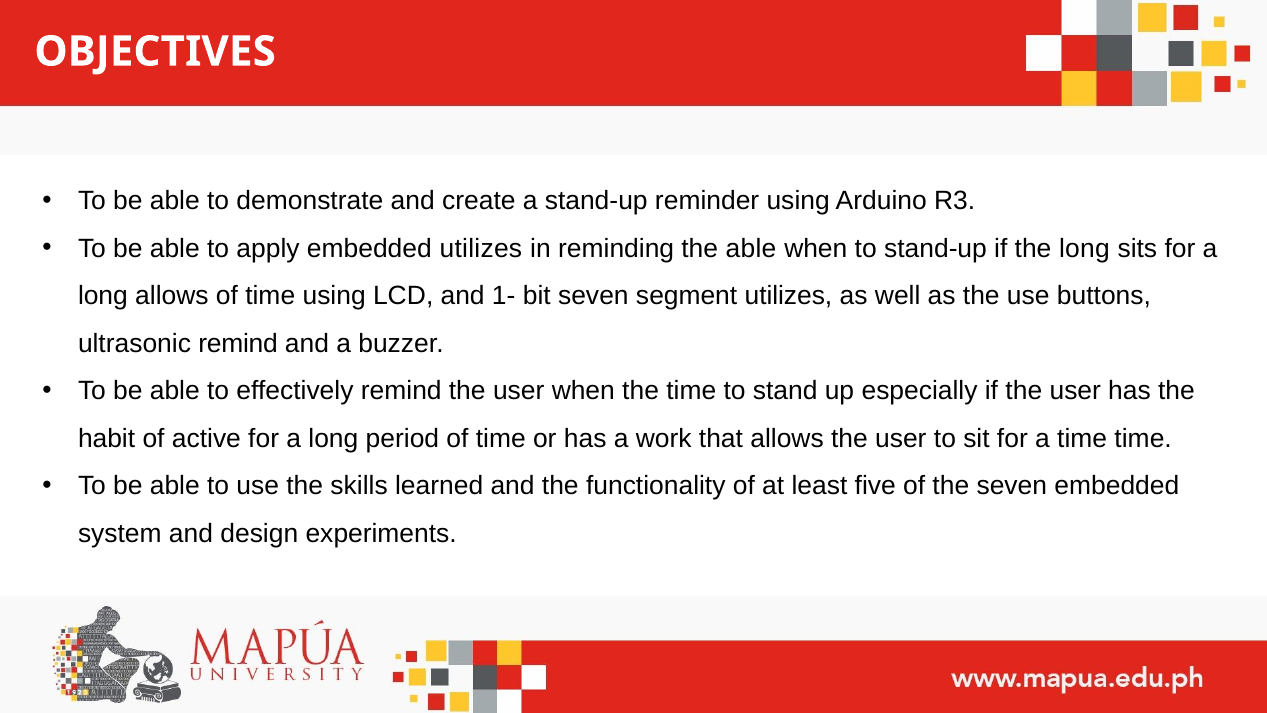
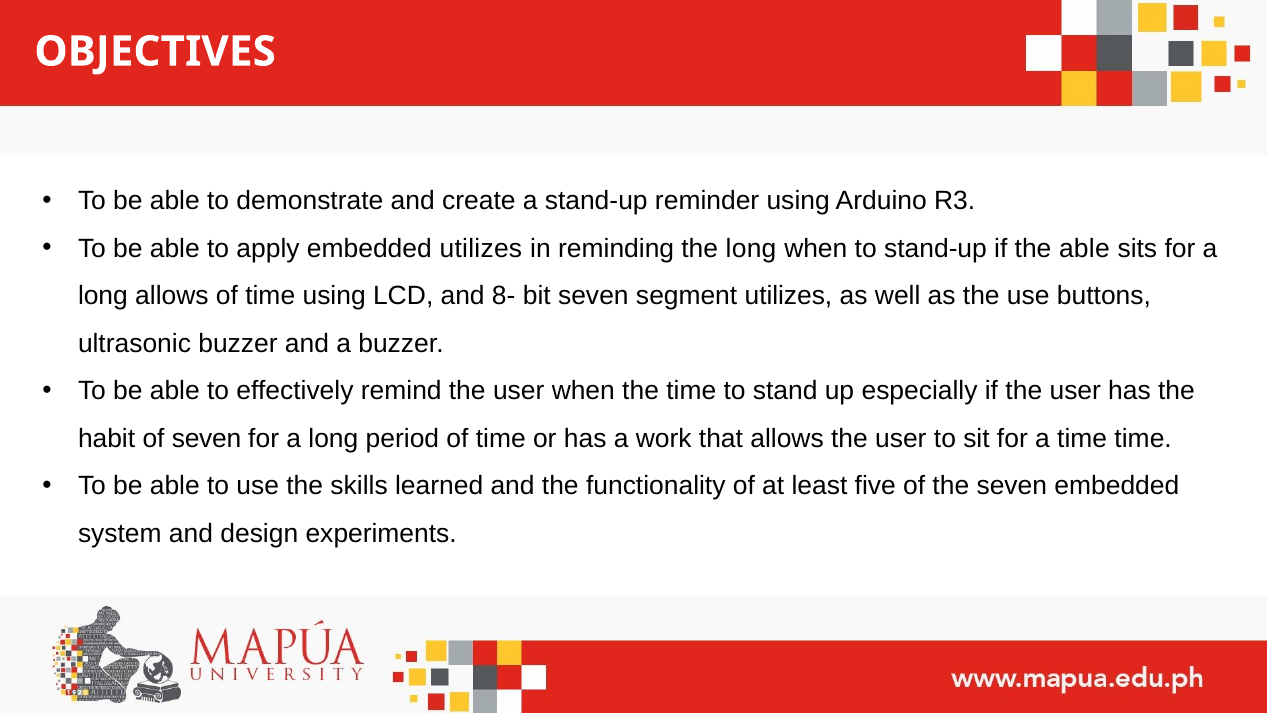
the able: able -> long
the long: long -> able
1-: 1- -> 8-
ultrasonic remind: remind -> buzzer
of active: active -> seven
